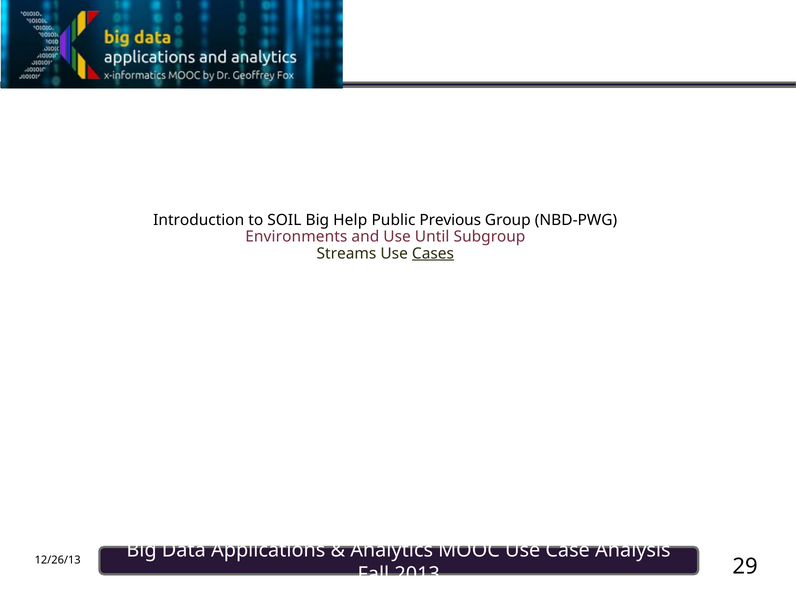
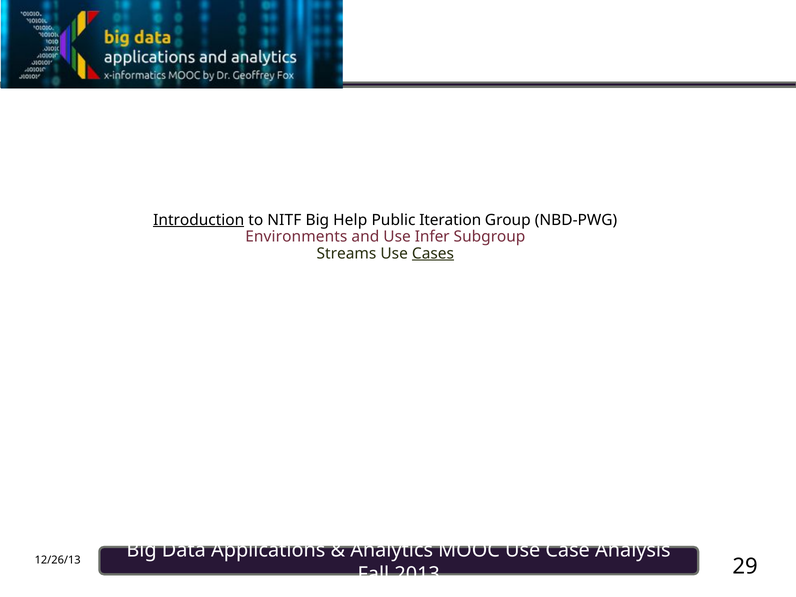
Introduction underline: none -> present
SOIL: SOIL -> NITF
Previous: Previous -> Iteration
Until: Until -> Infer
